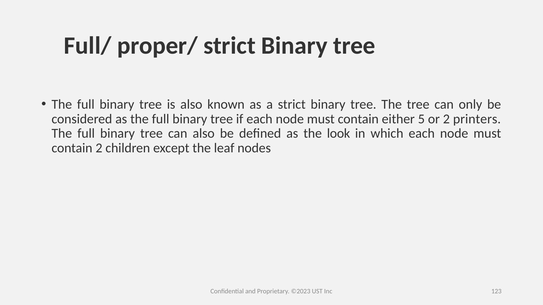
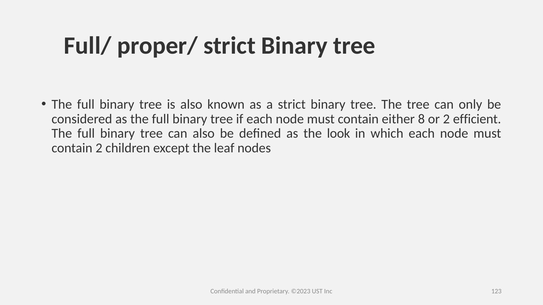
5: 5 -> 8
printers: printers -> efficient
